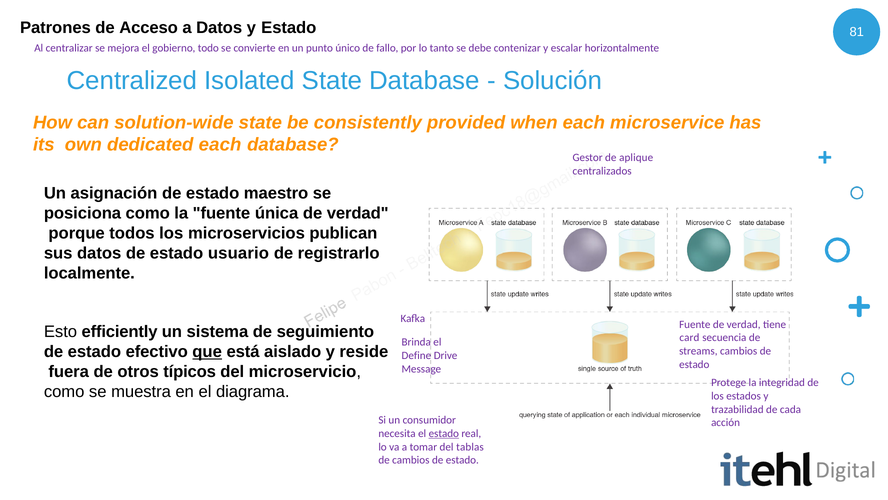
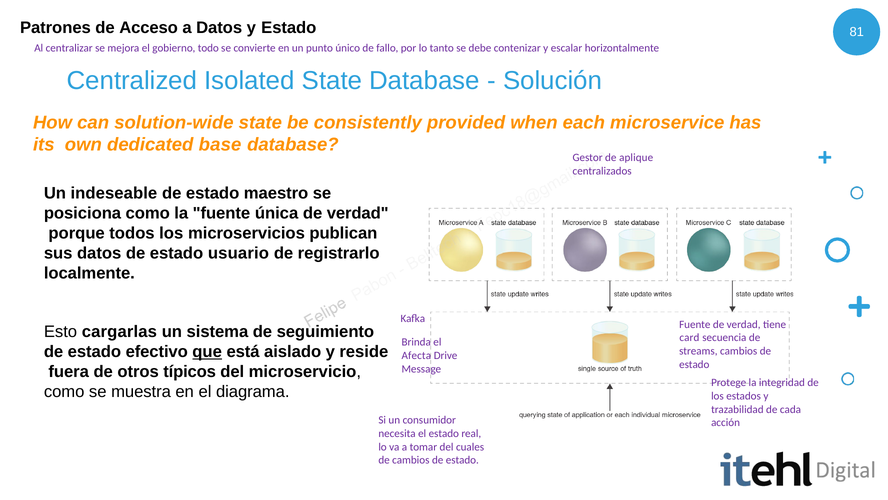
dedicated each: each -> base
asignación: asignación -> indeseable
efficiently: efficiently -> cargarlas
Define: Define -> Afecta
estado at (444, 433) underline: present -> none
tablas: tablas -> cuales
